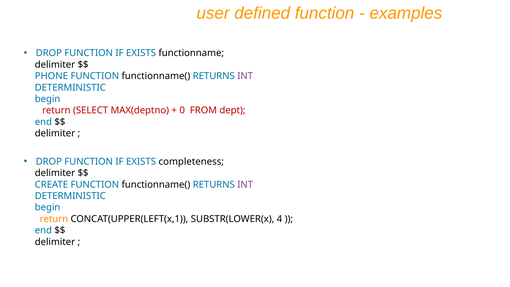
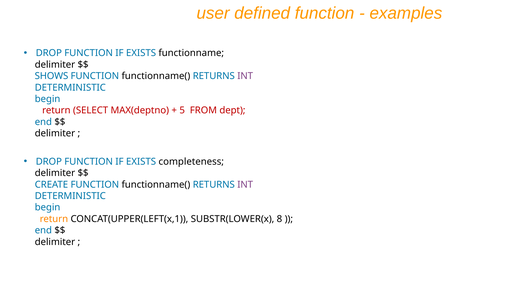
PHONE: PHONE -> SHOWS
0: 0 -> 5
4: 4 -> 8
